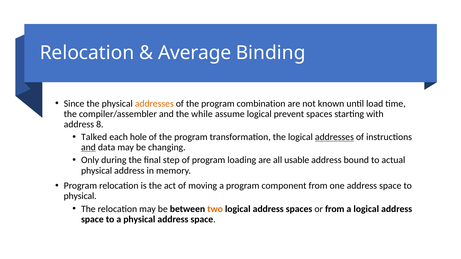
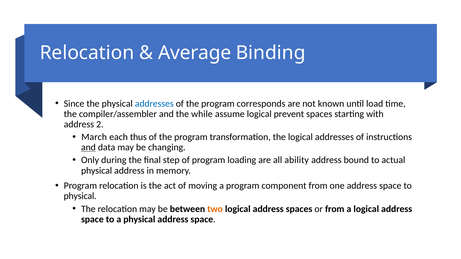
addresses at (154, 104) colour: orange -> blue
combination: combination -> corresponds
8: 8 -> 2
Talked: Talked -> March
hole: hole -> thus
addresses at (334, 137) underline: present -> none
usable: usable -> ability
